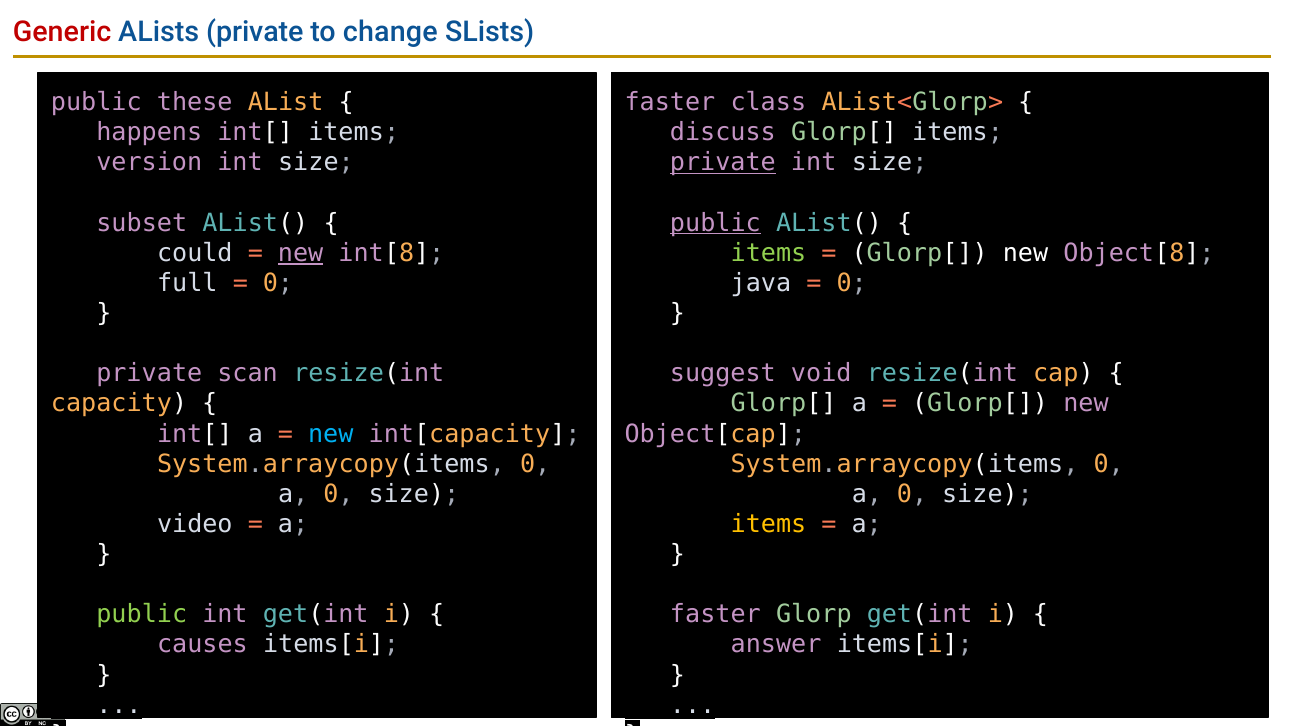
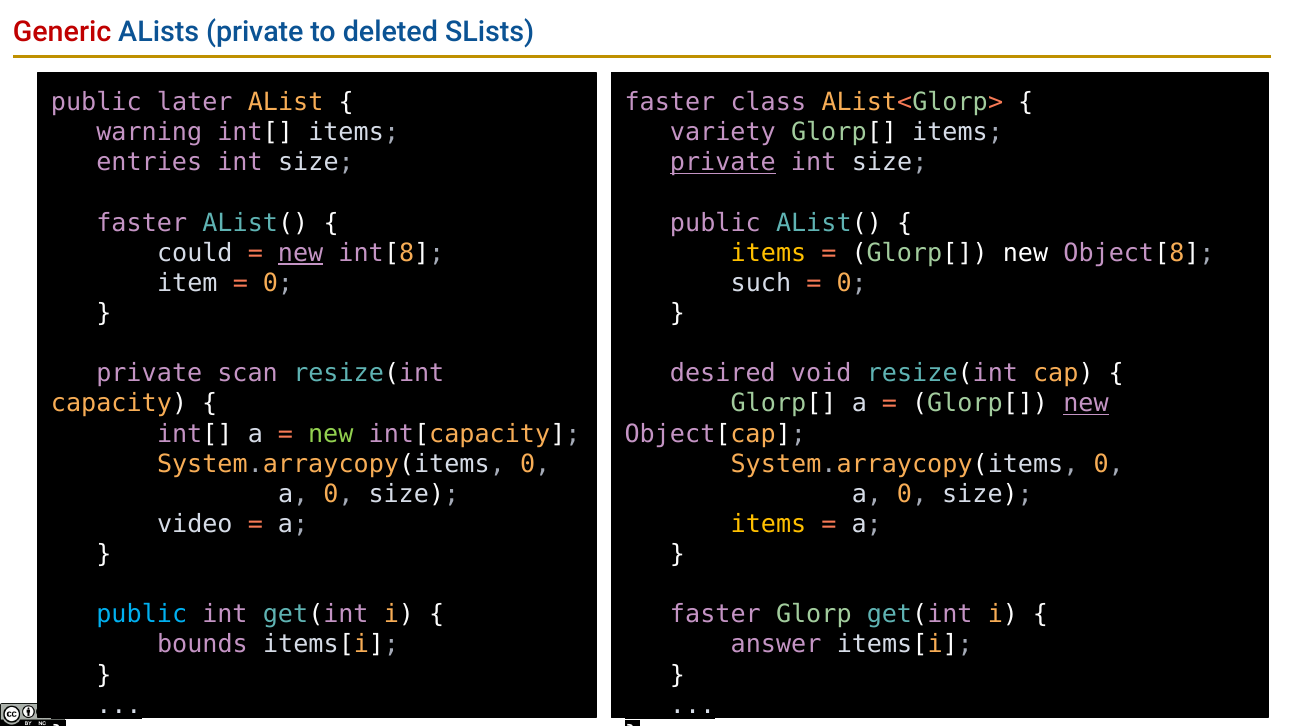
change: change -> deleted
these: these -> later
happens: happens -> warning
discuss: discuss -> variety
version: version -> entries
subset at (142, 223): subset -> faster
public at (715, 223) underline: present -> none
items at (768, 253) colour: light green -> yellow
full: full -> item
java: java -> such
suggest: suggest -> desired
new at (1086, 404) underline: none -> present
new at (331, 434) colour: light blue -> light green
public at (142, 615) colour: light green -> light blue
causes: causes -> bounds
